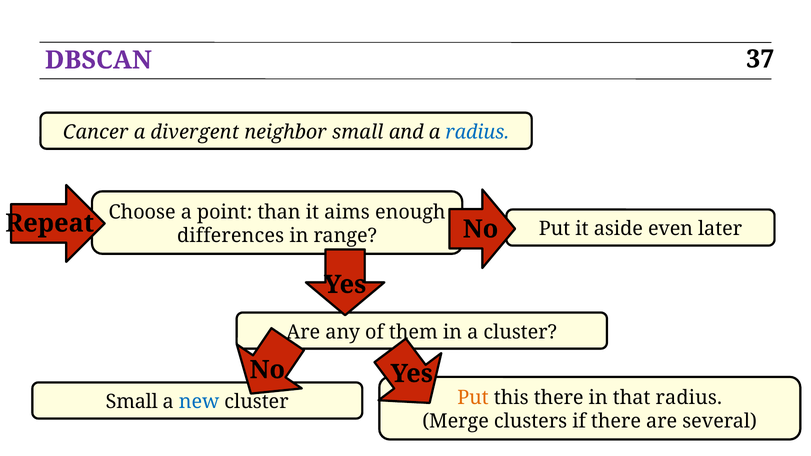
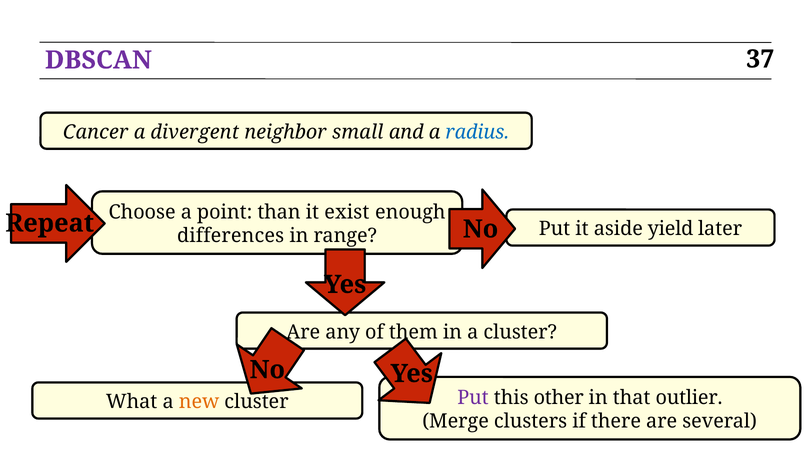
aims: aims -> exist
even: even -> yield
Put at (473, 397) colour: orange -> purple
this there: there -> other
that radius: radius -> outlier
Small at (132, 401): Small -> What
new colour: blue -> orange
